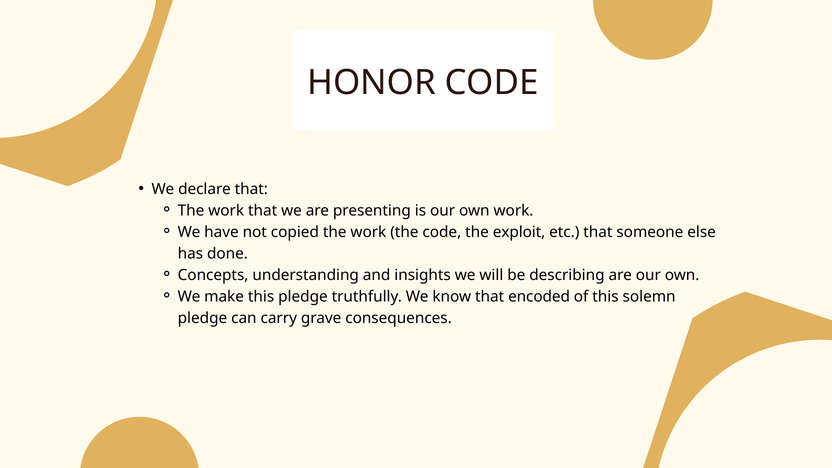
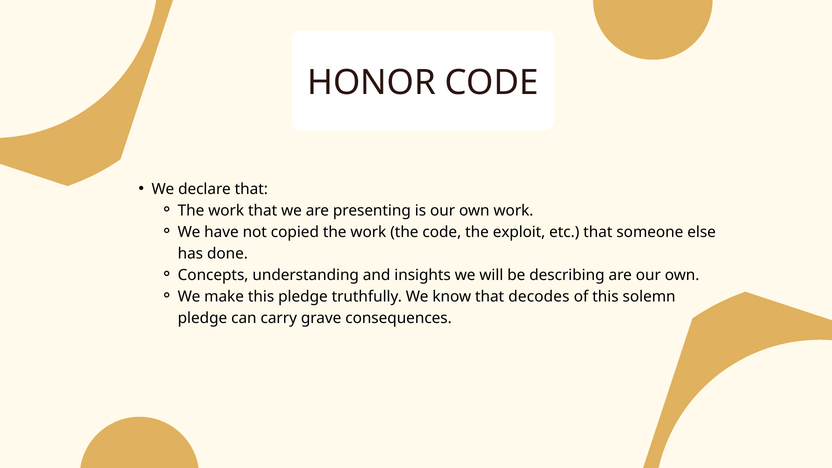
encoded: encoded -> decodes
